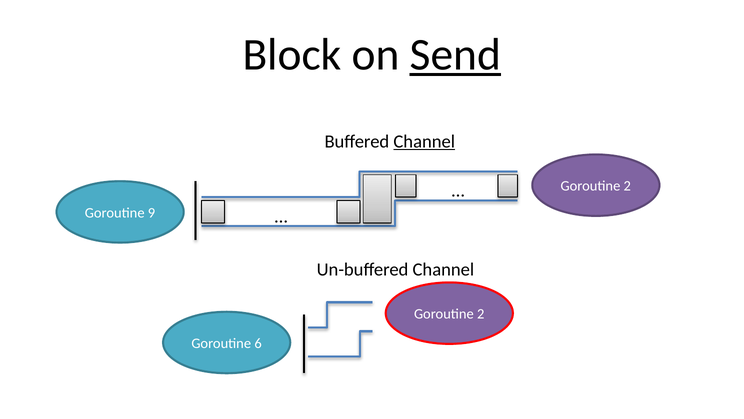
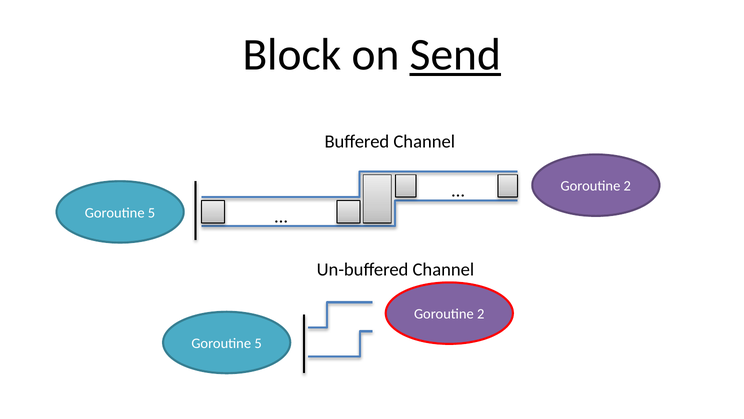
Channel at (424, 141) underline: present -> none
9 at (152, 213): 9 -> 5
6 at (258, 343): 6 -> 5
